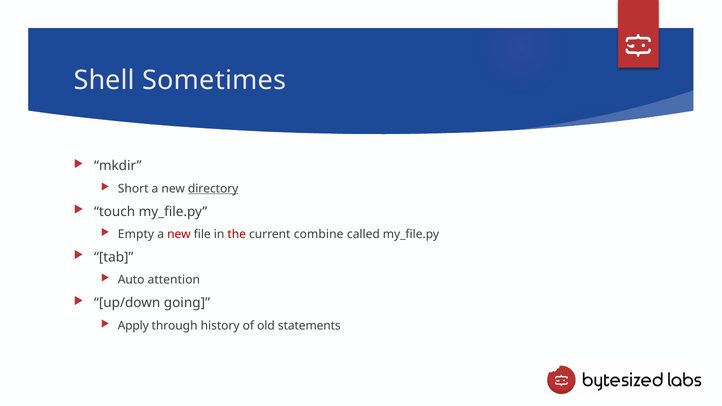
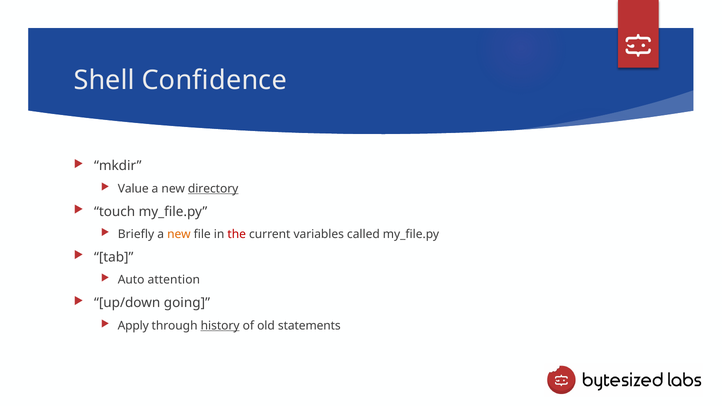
Sometimes: Sometimes -> Confidence
Short: Short -> Value
Empty: Empty -> Briefly
new at (179, 234) colour: red -> orange
combine: combine -> variables
history underline: none -> present
